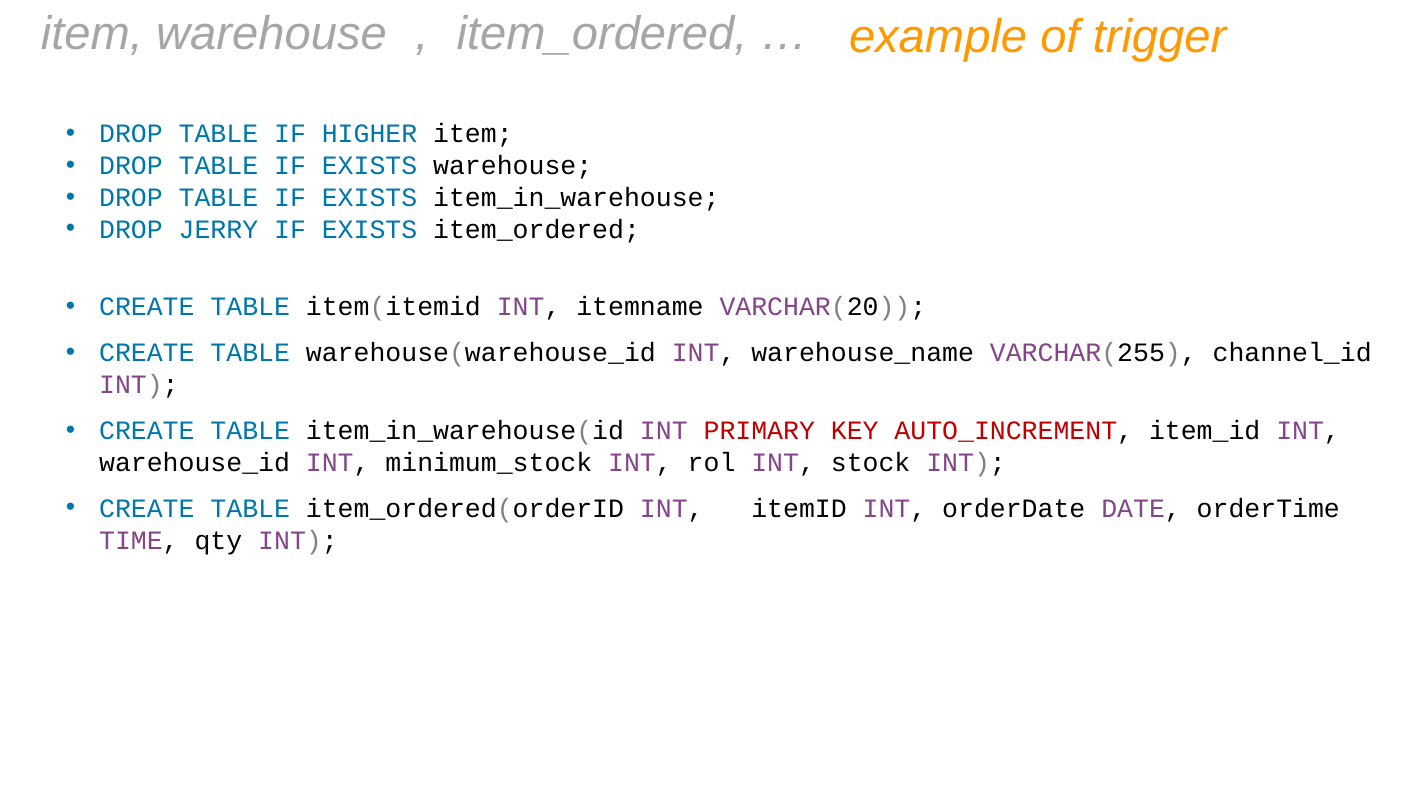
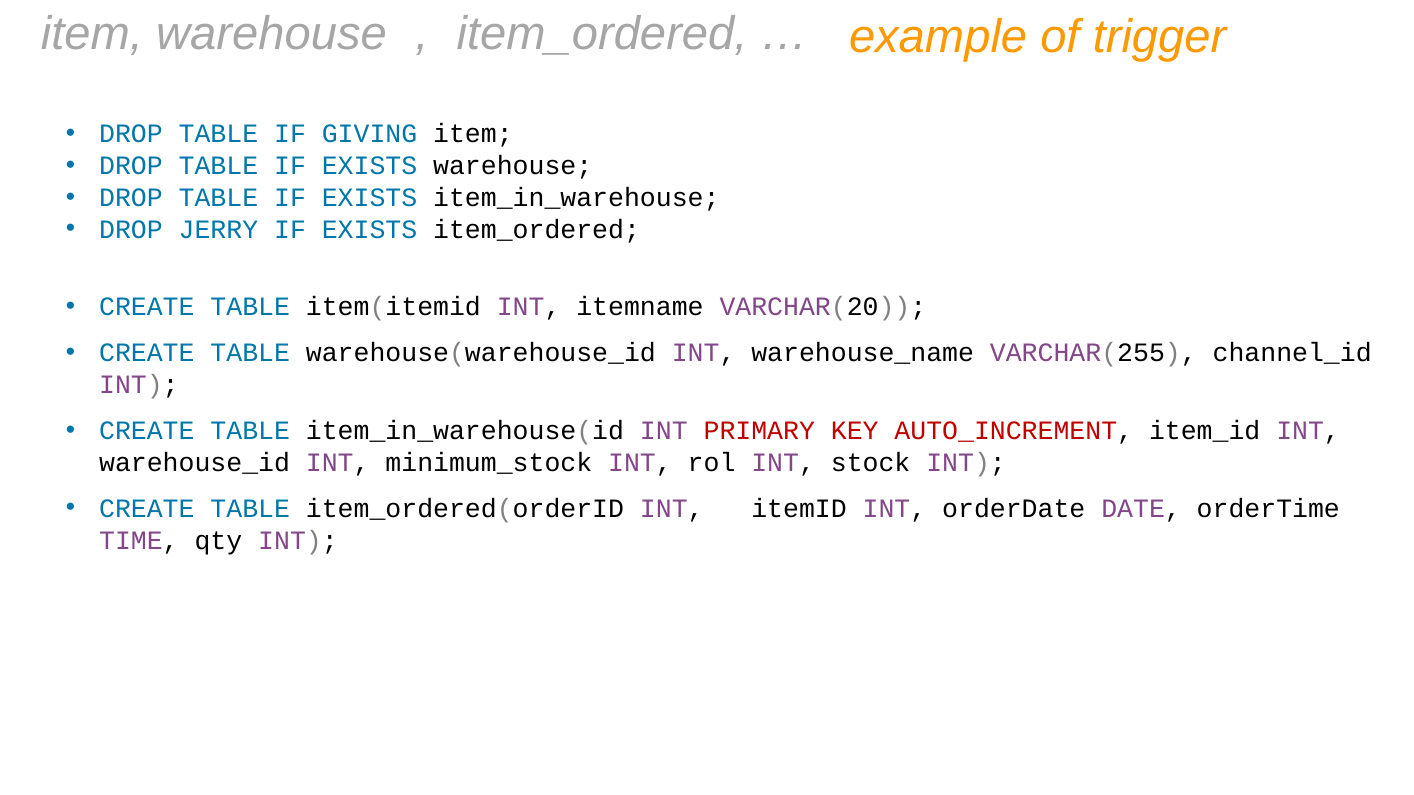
HIGHER: HIGHER -> GIVING
